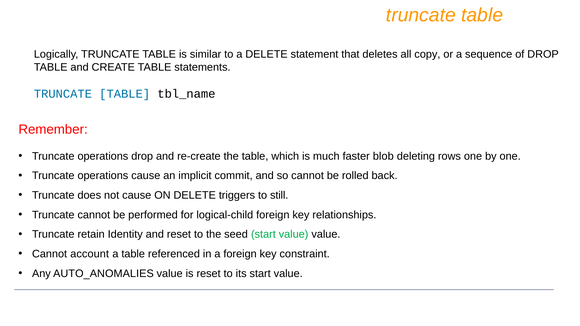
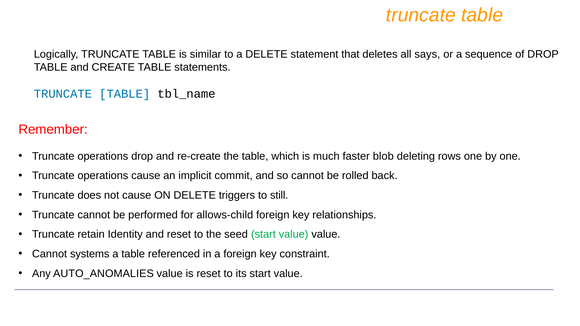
copy: copy -> says
logical-child: logical-child -> allows-child
account: account -> systems
